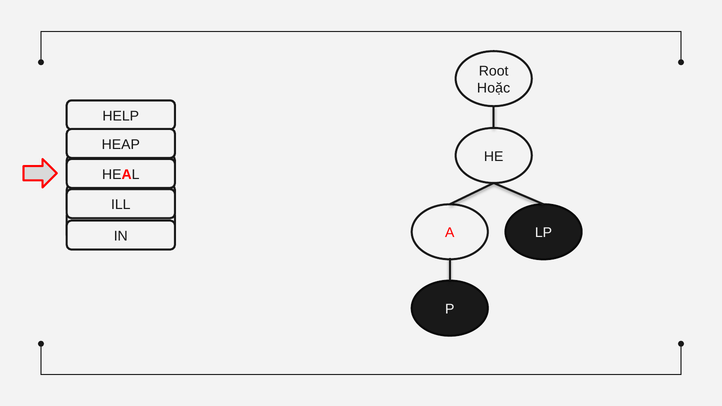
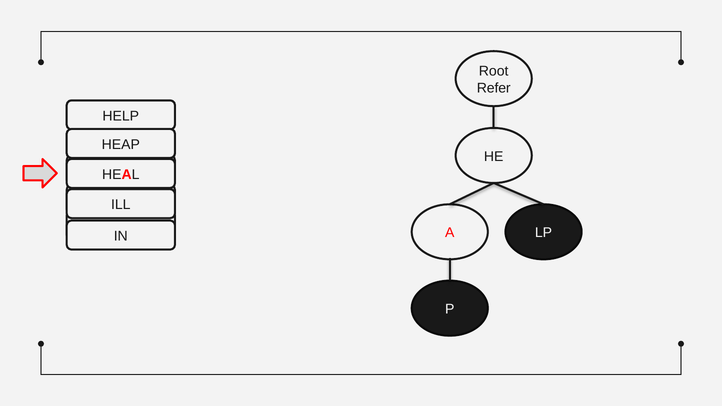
Hoặc: Hoặc -> Refer
